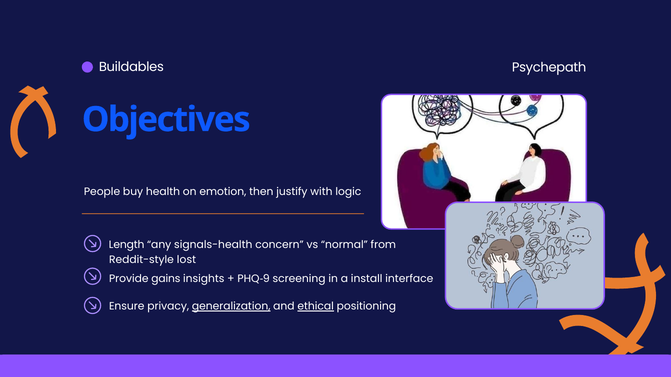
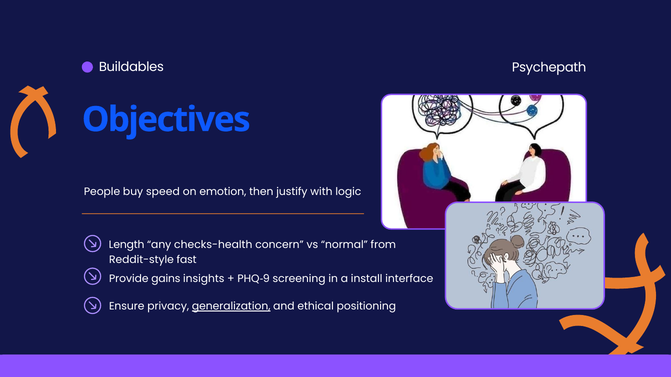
health: health -> speed
signals-health: signals-health -> checks-health
lost: lost -> fast
ethical underline: present -> none
